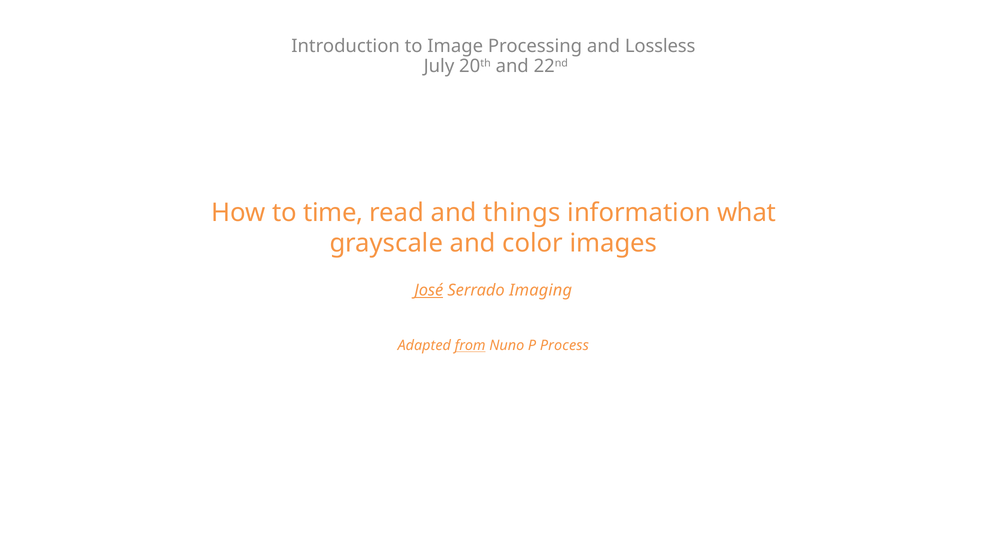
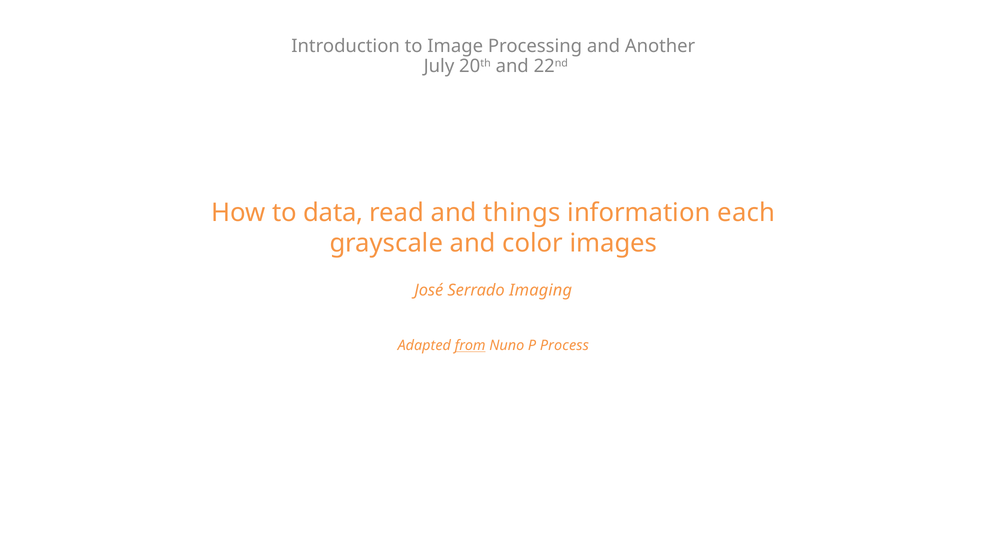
Lossless: Lossless -> Another
time: time -> data
what: what -> each
José underline: present -> none
